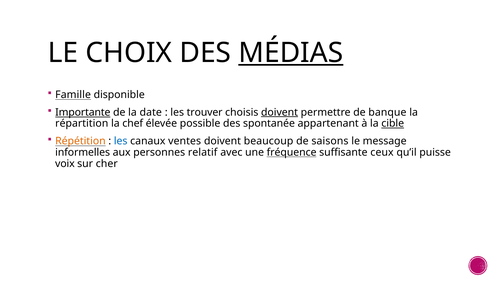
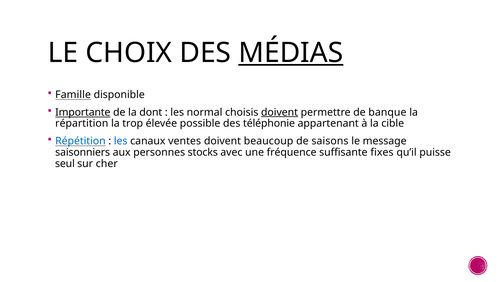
date: date -> dont
trouver: trouver -> normal
chef: chef -> trop
spontanée: spontanée -> téléphonie
cible underline: present -> none
Répétition colour: orange -> blue
informelles: informelles -> saisonniers
relatif: relatif -> stocks
fréquence underline: present -> none
ceux: ceux -> fixes
voix: voix -> seul
